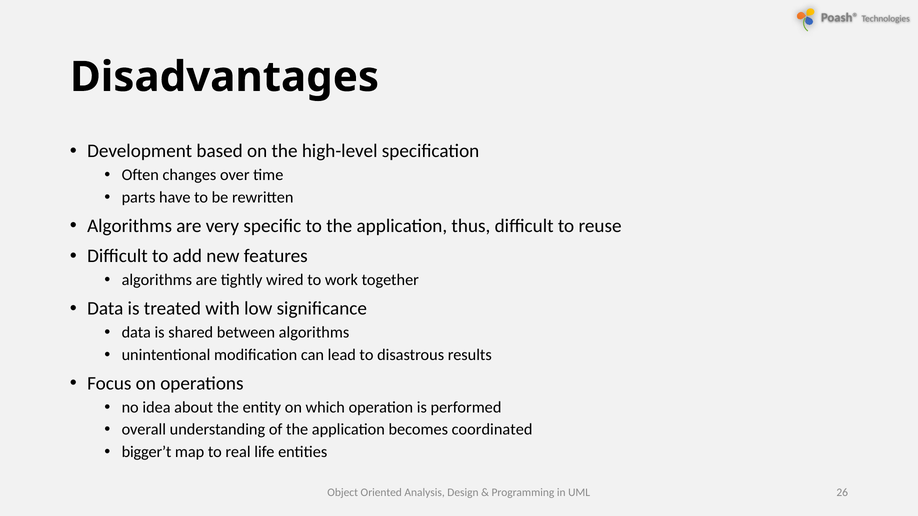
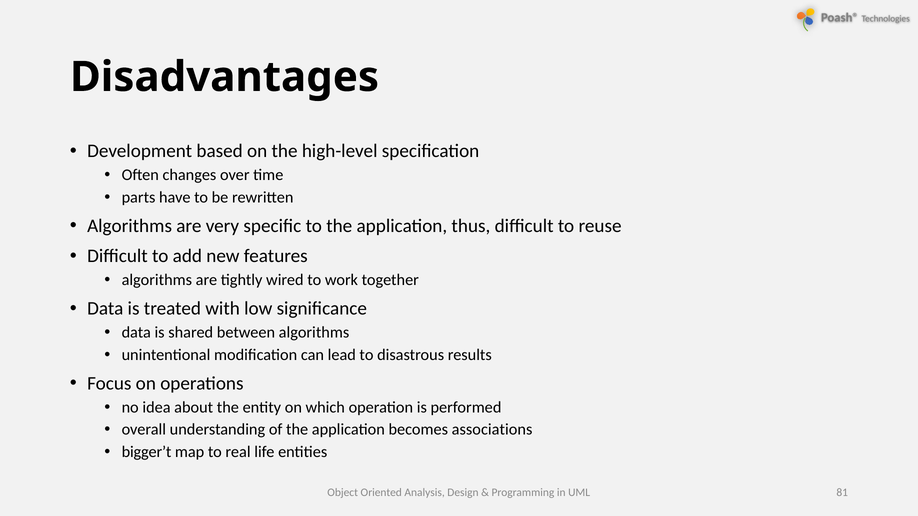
coordinated: coordinated -> associations
26: 26 -> 81
